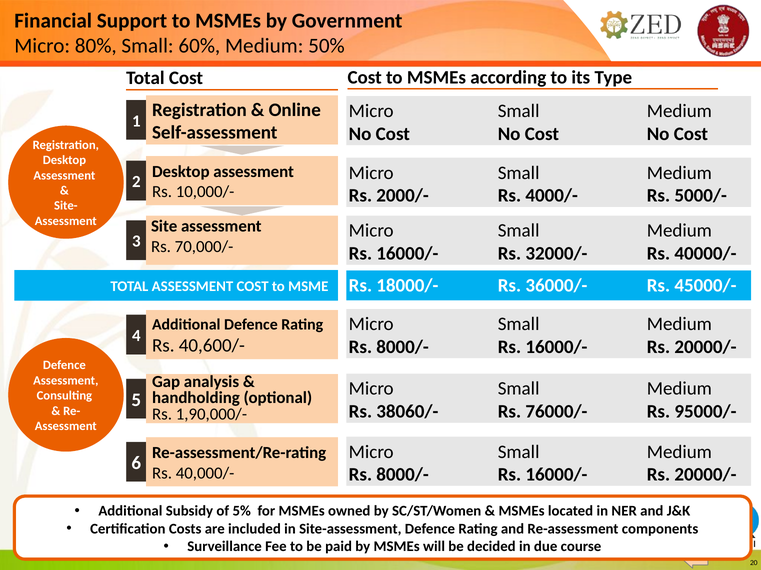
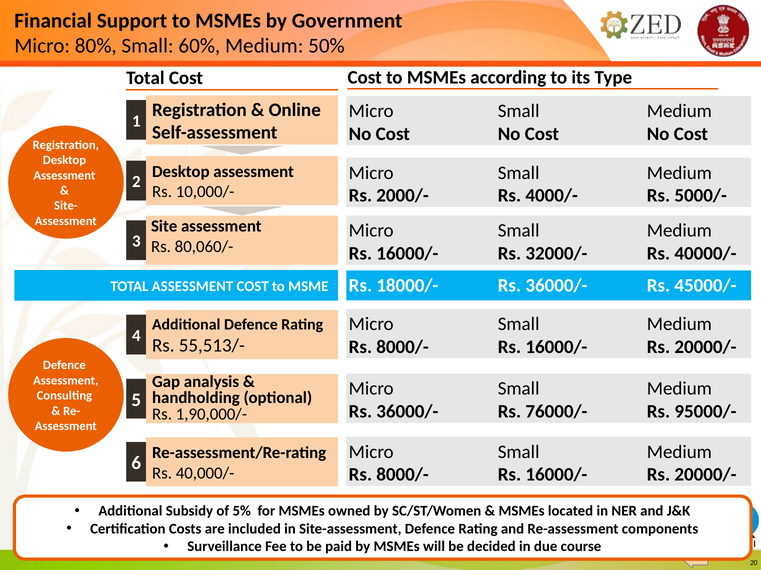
70,000/-: 70,000/- -> 80,060/-
40,600/-: 40,600/- -> 55,513/-
38060/- at (407, 412): 38060/- -> 36000/-
